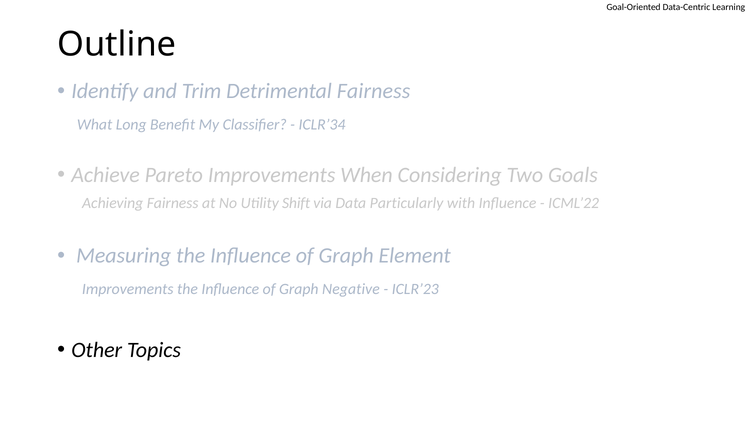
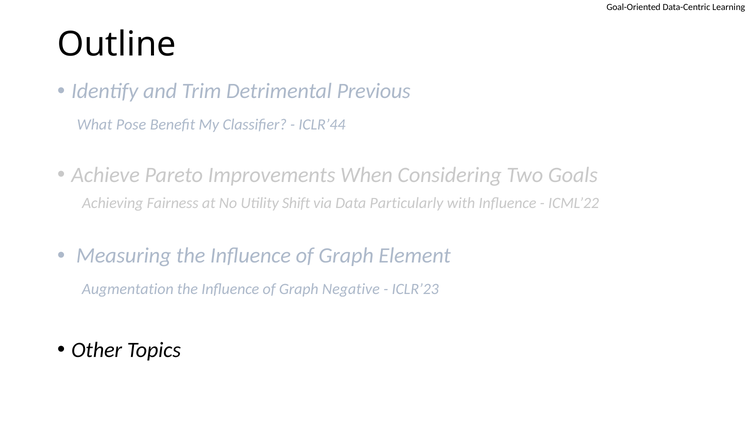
Detrimental Fairness: Fairness -> Previous
Long: Long -> Pose
ICLR’34: ICLR’34 -> ICLR’44
Improvements at (128, 289): Improvements -> Augmentation
